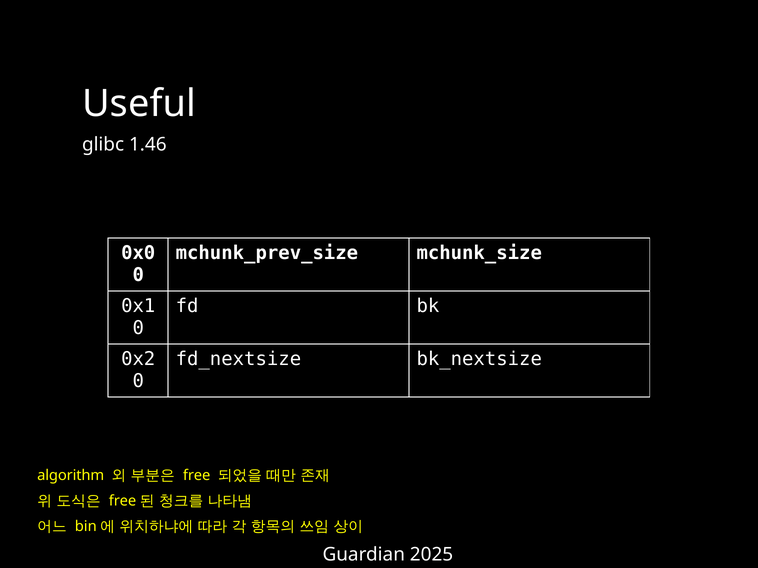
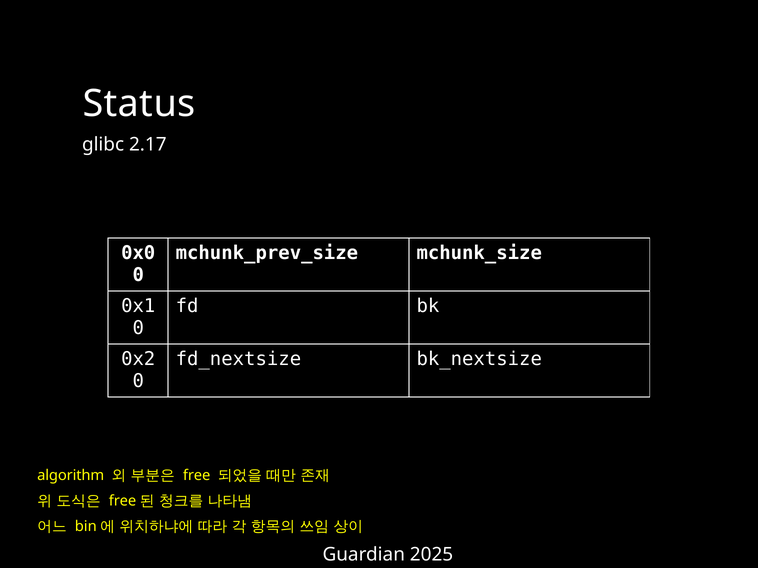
Useful: Useful -> Status
1.46: 1.46 -> 2.17
